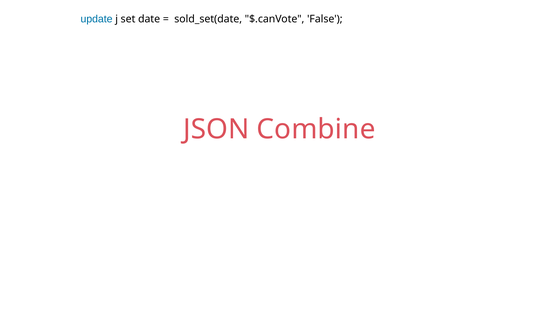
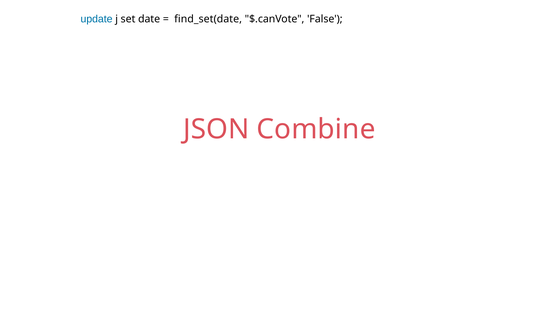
sold_set(date: sold_set(date -> find_set(date
